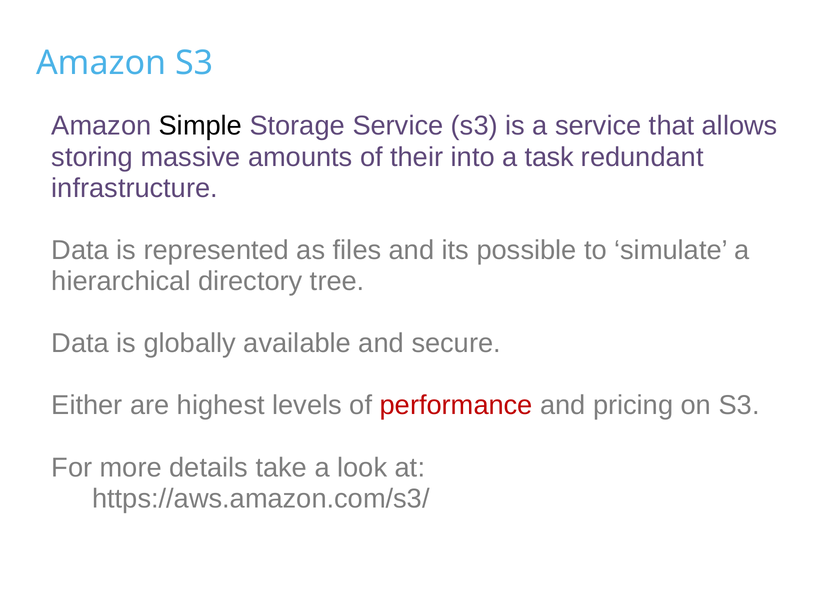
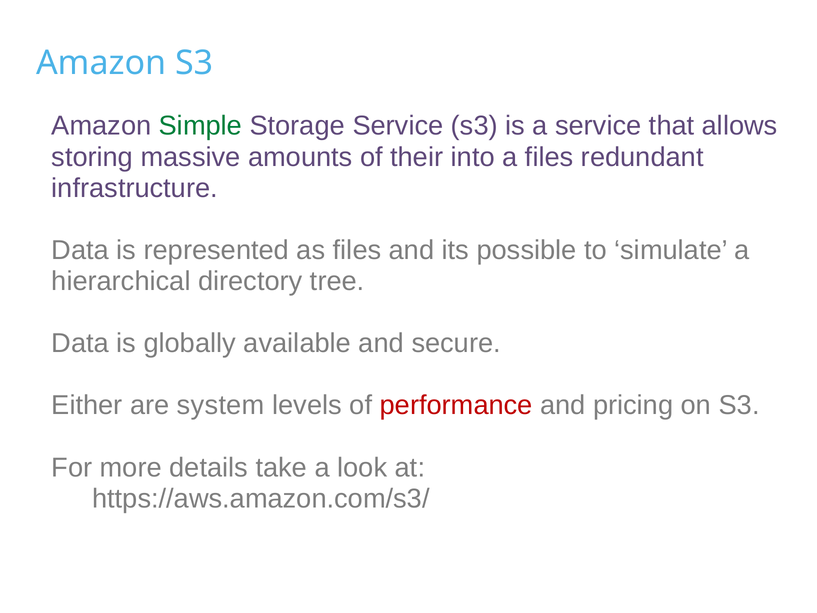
Simple colour: black -> green
a task: task -> files
highest: highest -> system
